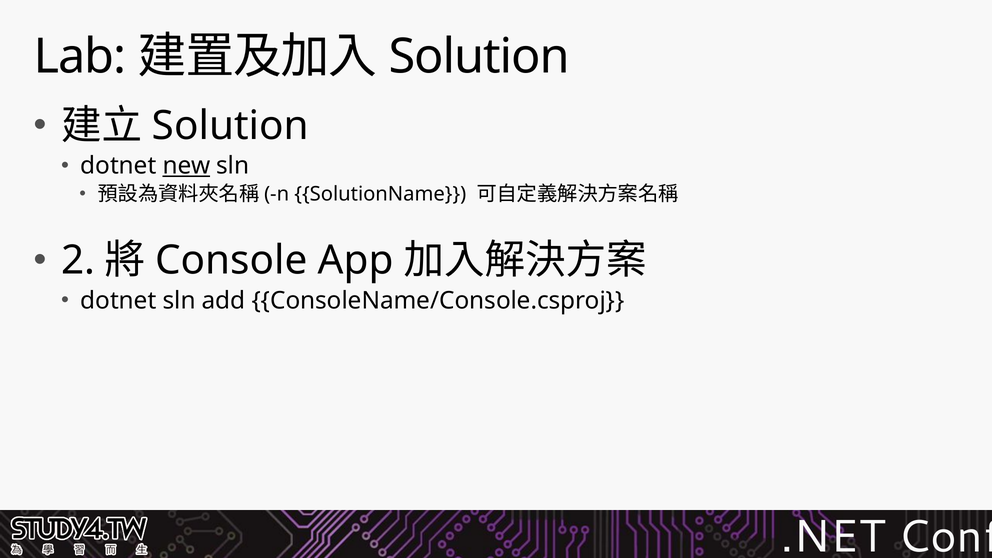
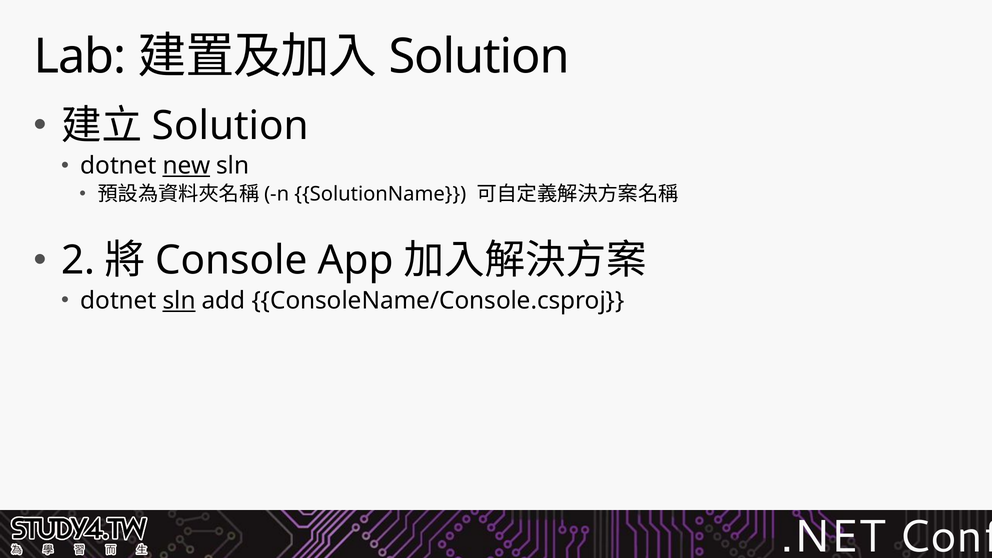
sln at (179, 301) underline: none -> present
